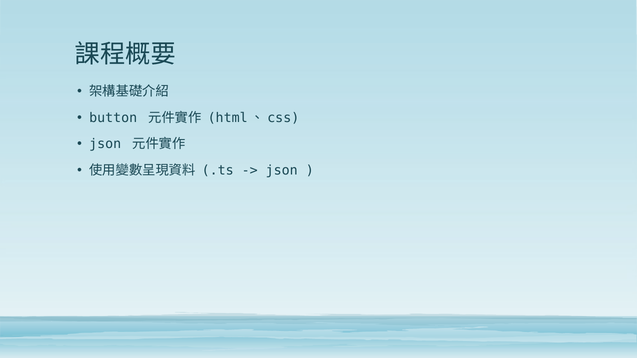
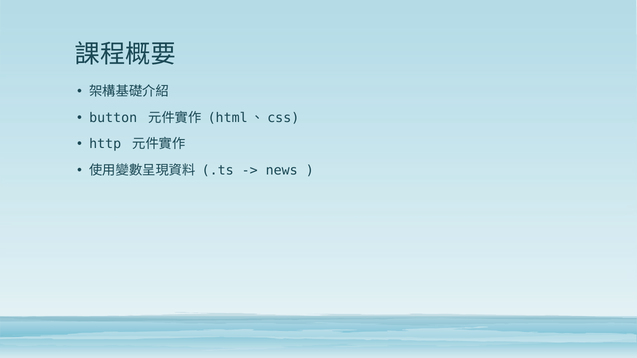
json at (105, 144): json -> http
json at (282, 170): json -> news
